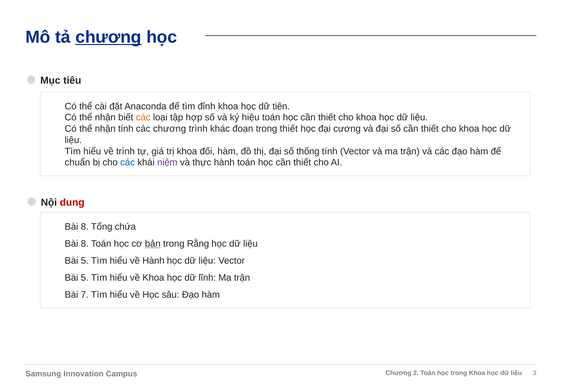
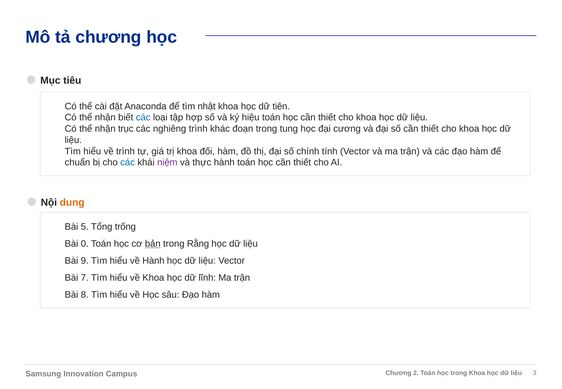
chương at (108, 37) underline: present -> none
đỉnh: đỉnh -> nhật
các at (143, 118) colour: orange -> blue
nhận tính: tính -> trục
các chương: chương -> nghiêng
trong thiết: thiết -> tung
thống: thống -> chính
dung colour: red -> orange
8 at (85, 227): 8 -> 5
chứa: chứa -> trống
8 at (85, 244): 8 -> 0
5 at (85, 261): 5 -> 9
5 at (85, 278): 5 -> 7
7: 7 -> 8
